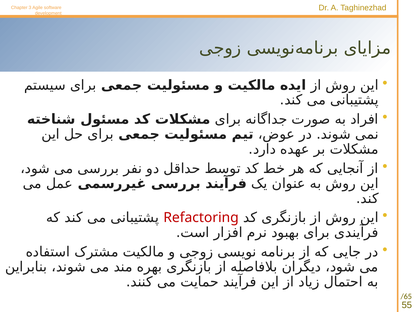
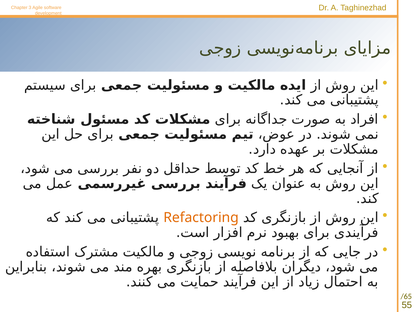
Refactoring colour: red -> orange
